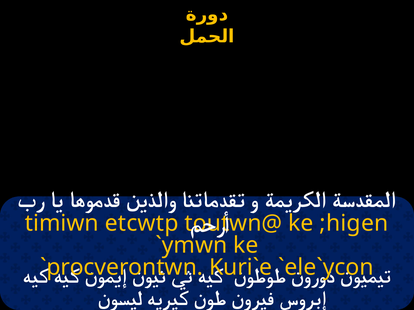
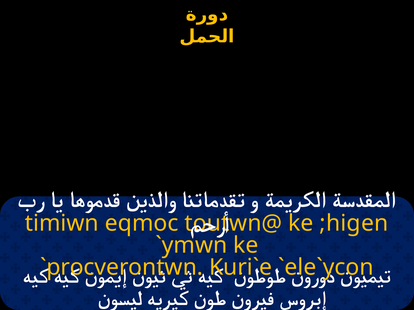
etcwtp: etcwtp -> eqmoc
